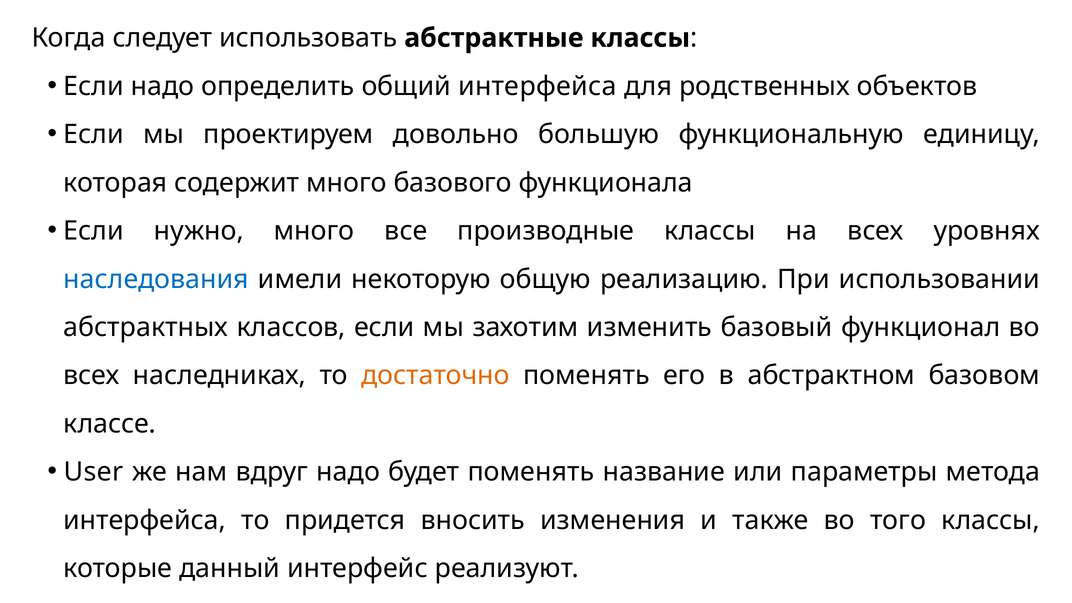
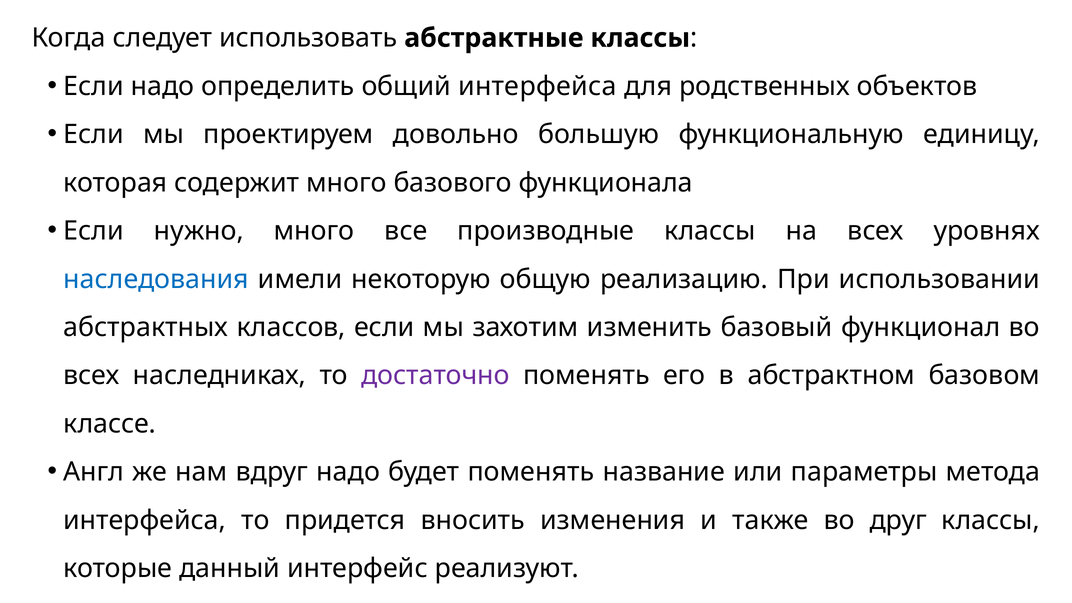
достаточно colour: orange -> purple
User: User -> Англ
того: того -> друг
